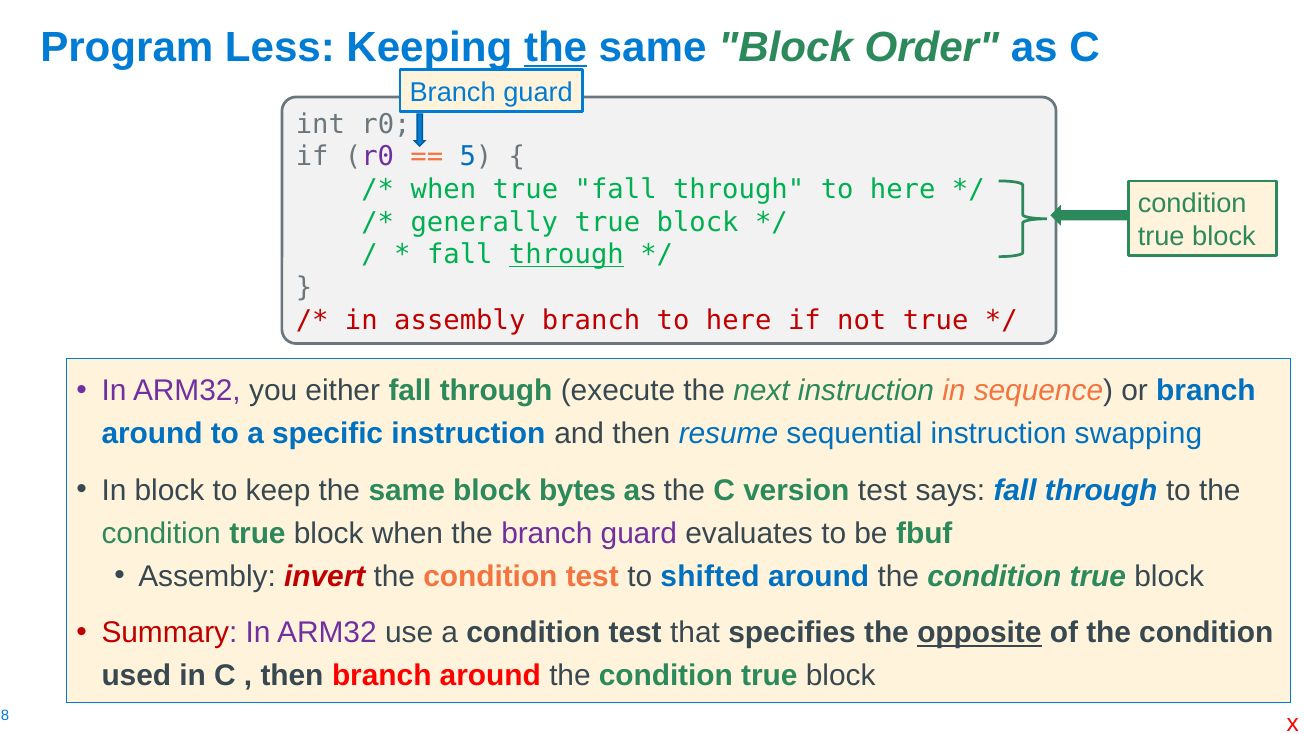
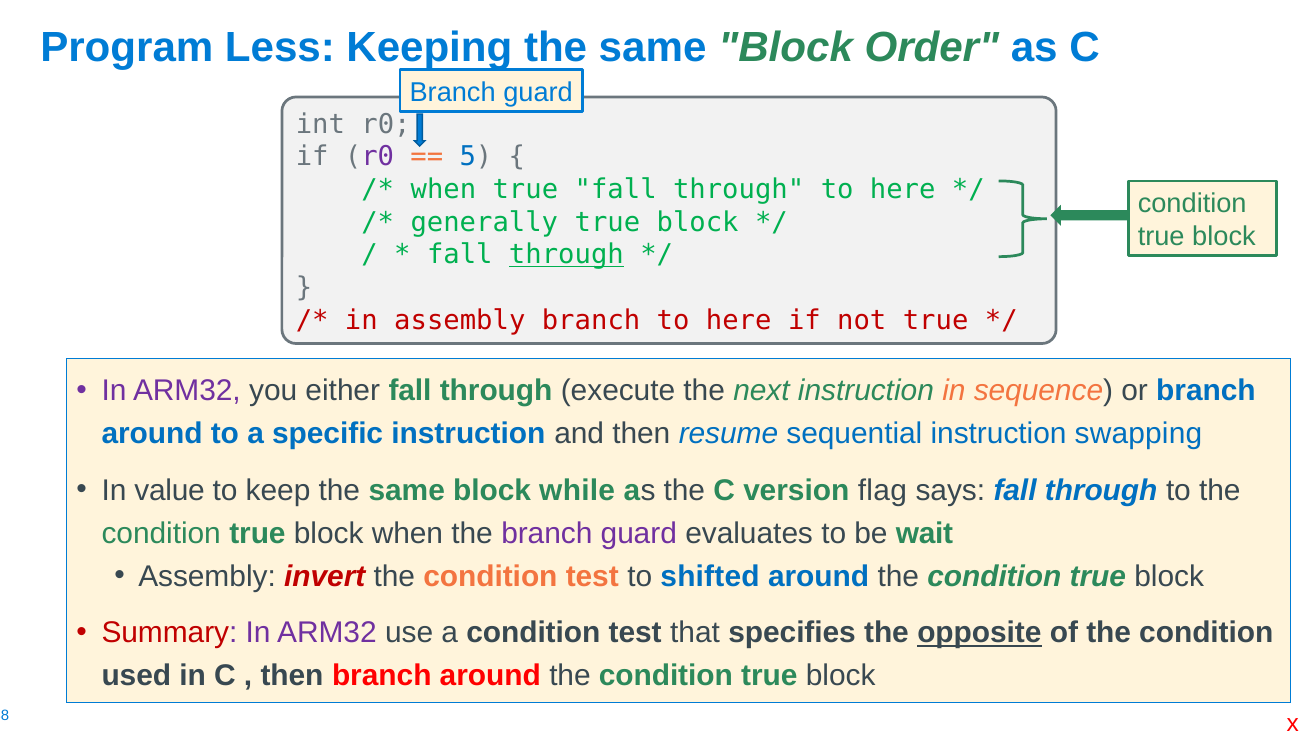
the at (556, 48) underline: present -> none
In block: block -> value
bytes: bytes -> while
version test: test -> flag
fbuf: fbuf -> wait
